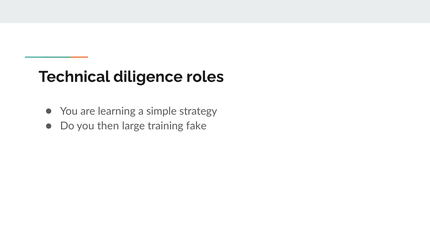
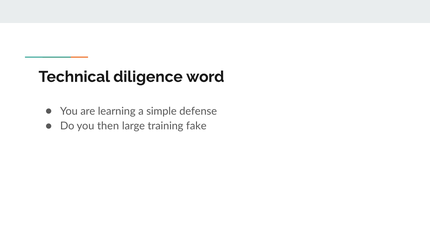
roles: roles -> word
strategy: strategy -> defense
